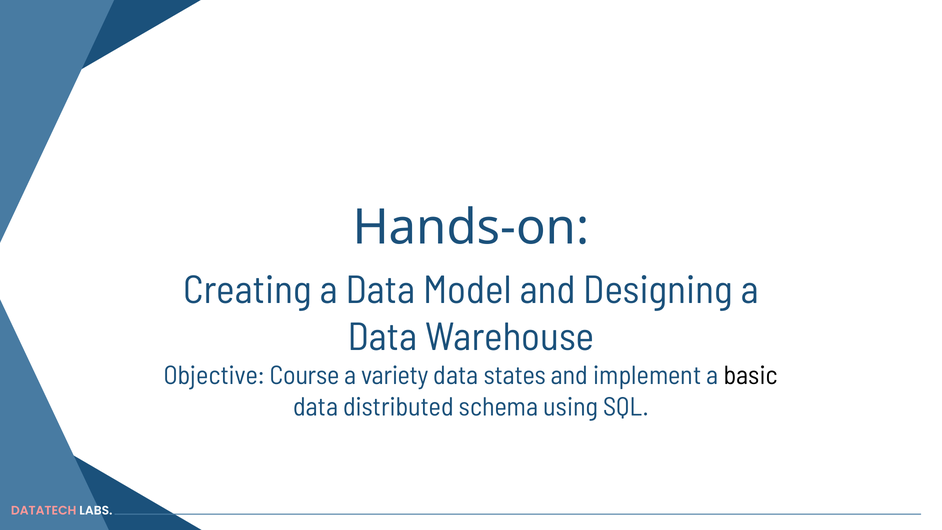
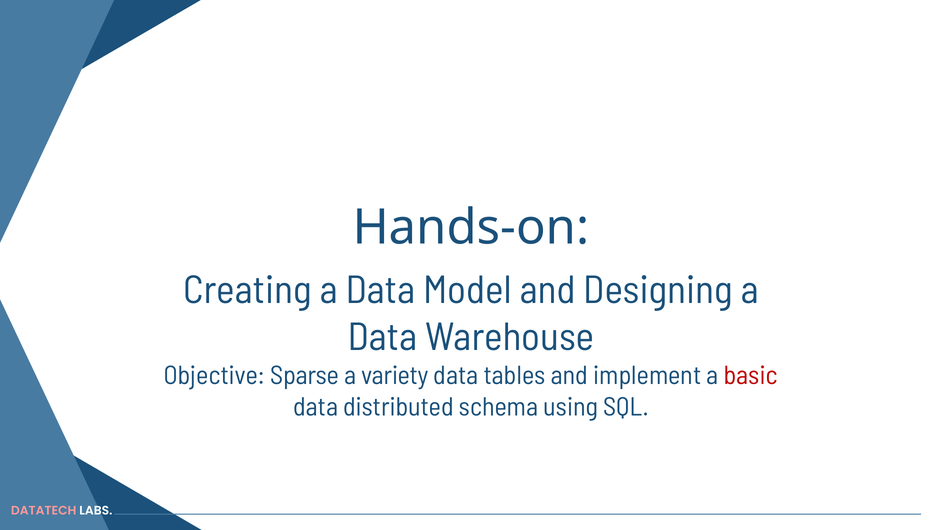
Course: Course -> Sparse
states: states -> tables
basic colour: black -> red
